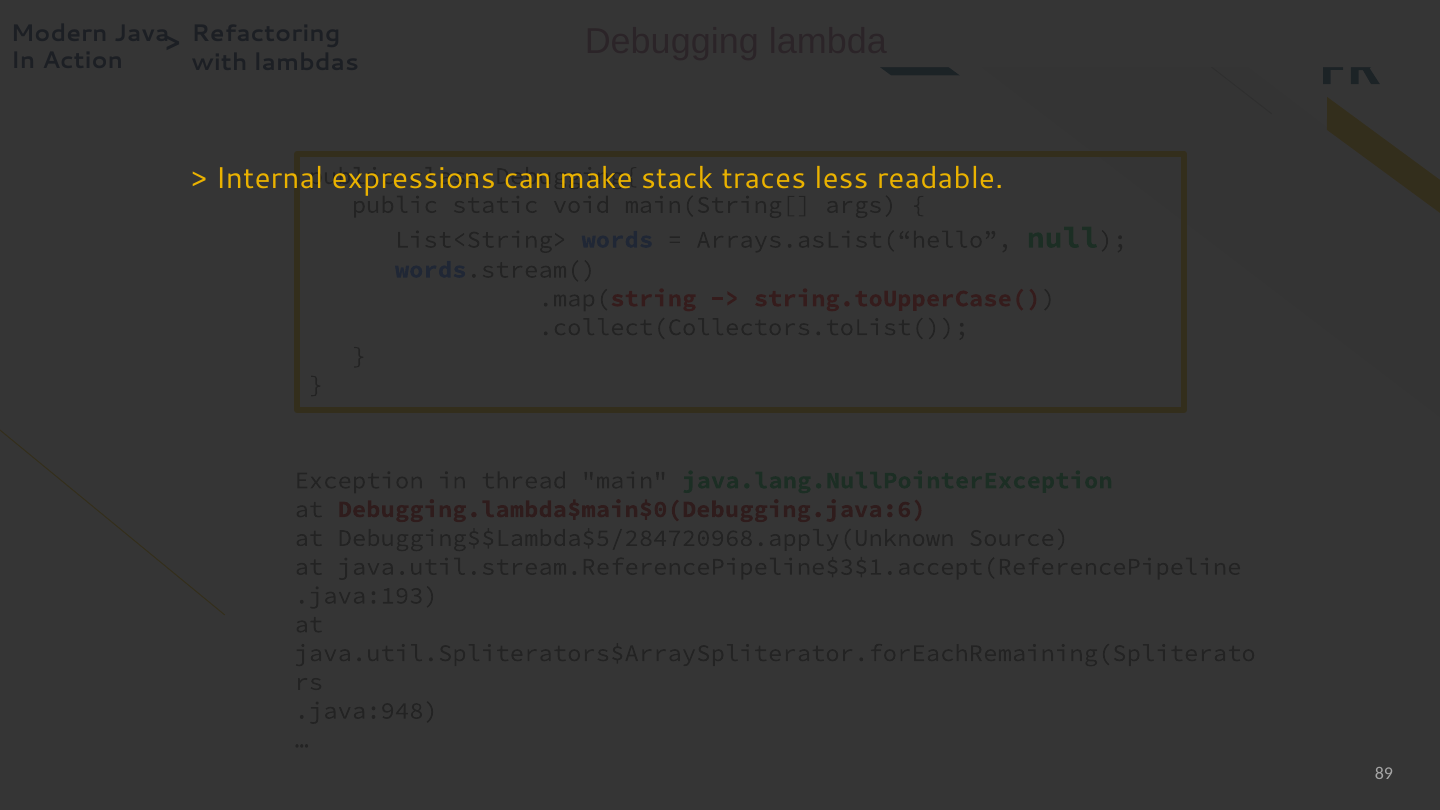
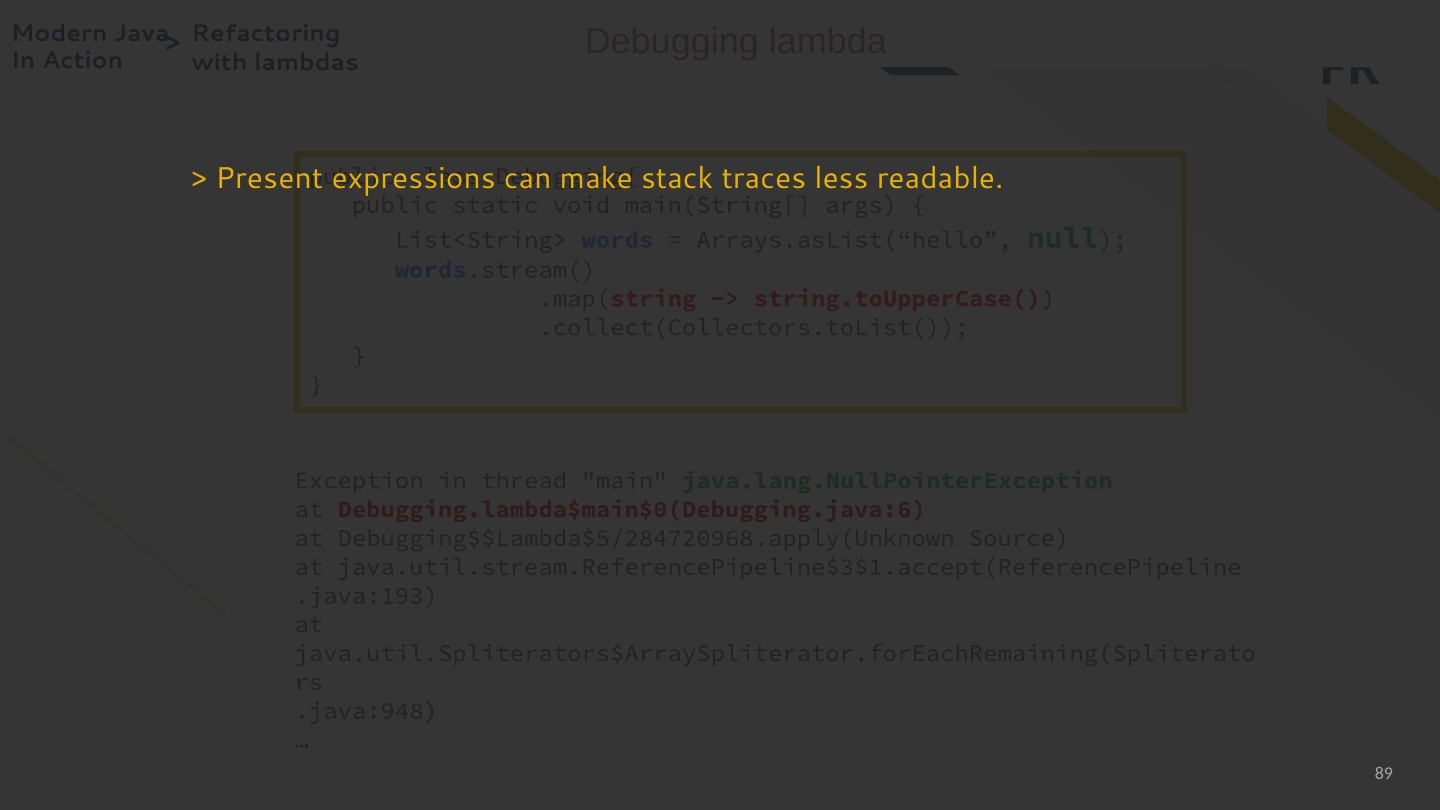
Internal: Internal -> Present
